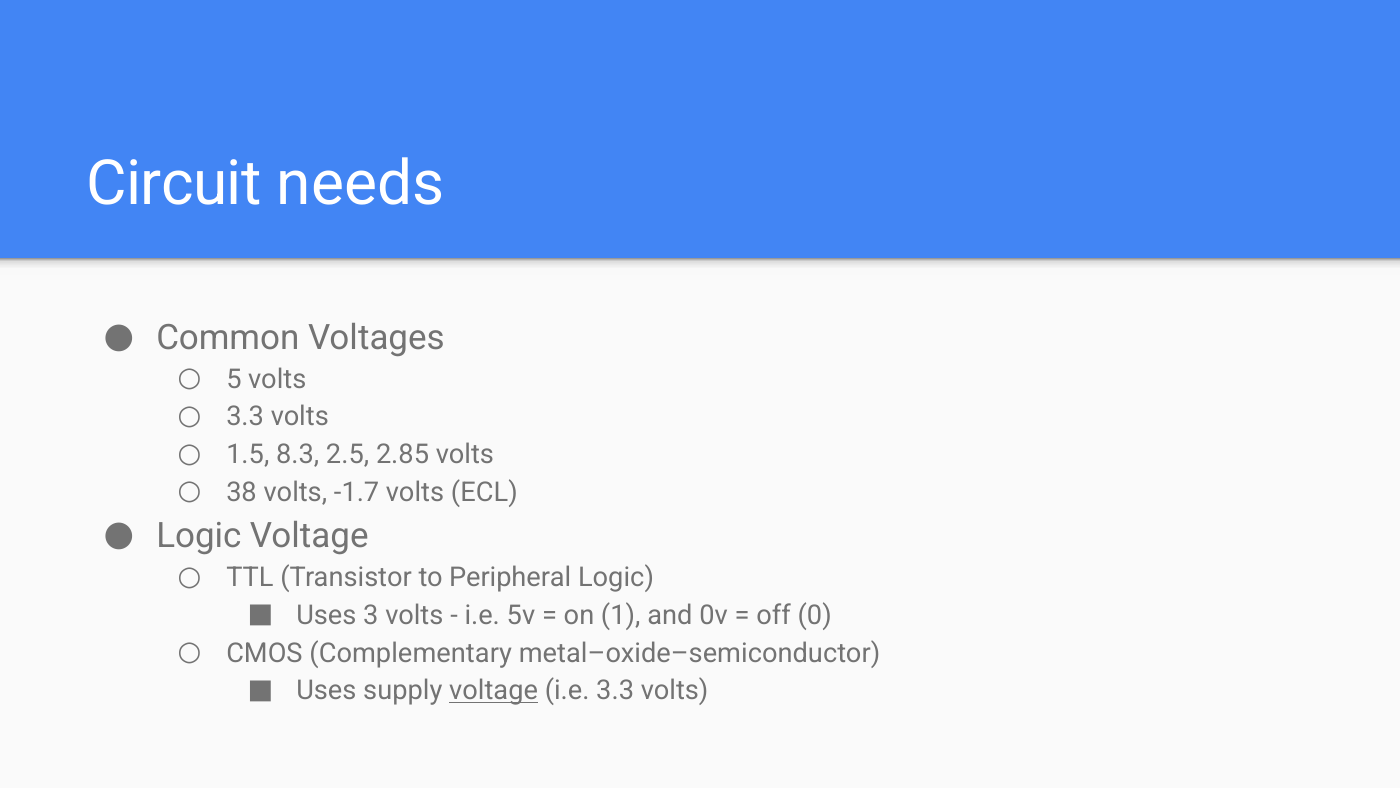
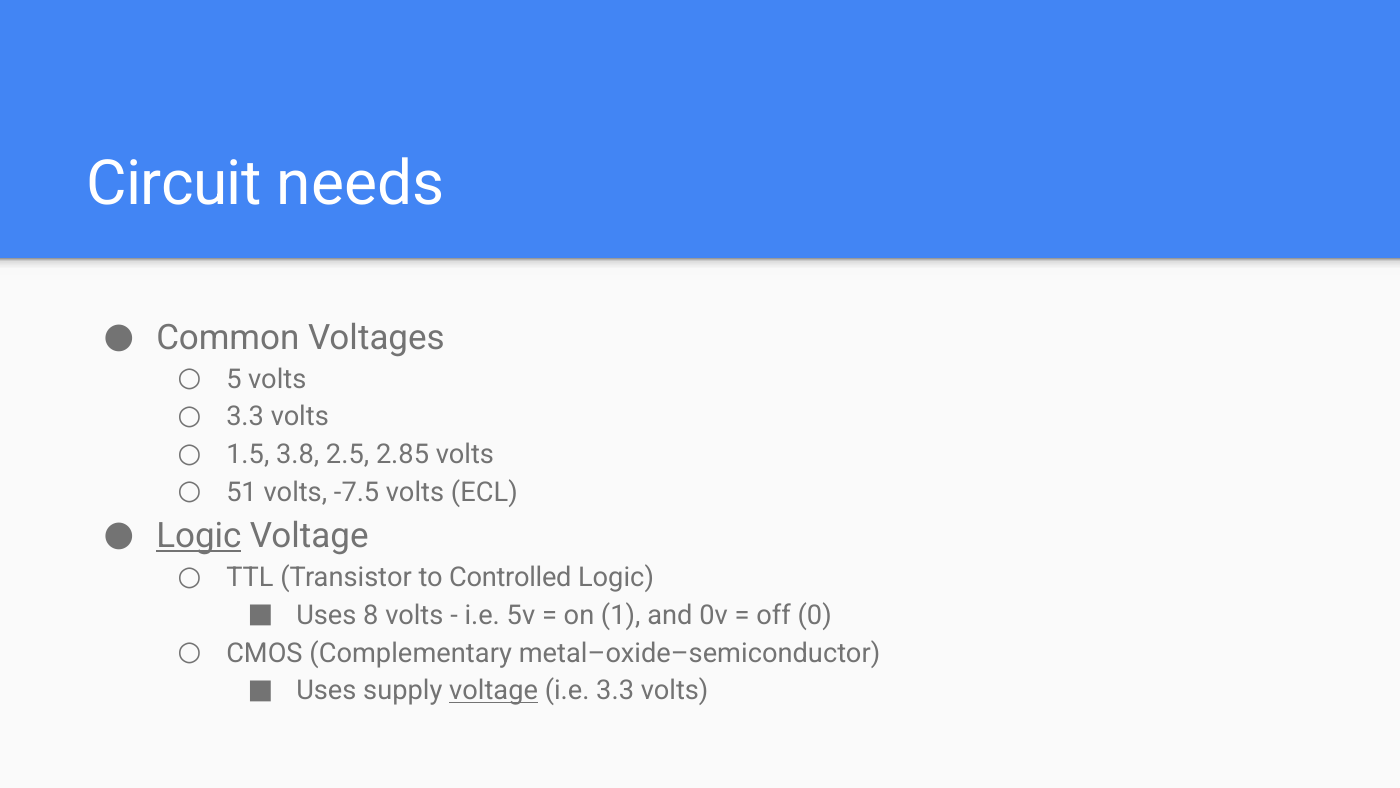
8.3: 8.3 -> 3.8
38: 38 -> 51
-1.7: -1.7 -> -7.5
Logic at (199, 536) underline: none -> present
Peripheral: Peripheral -> Controlled
3: 3 -> 8
